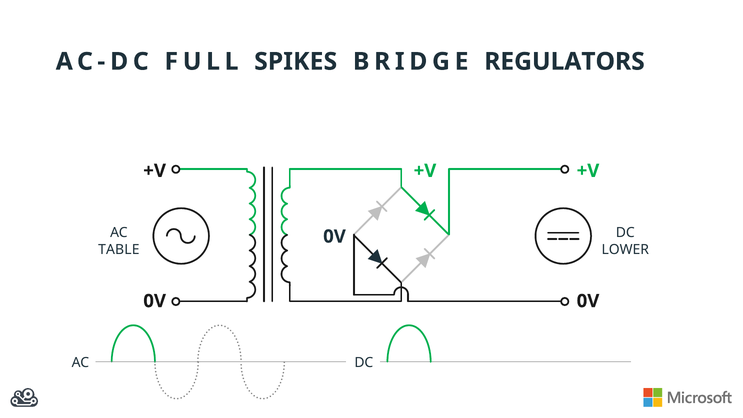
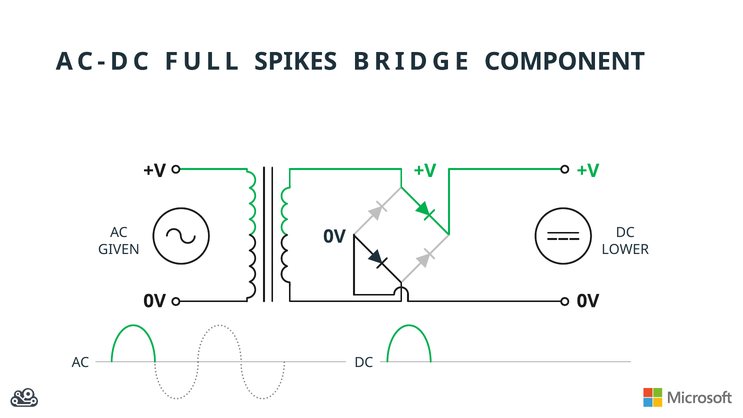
REGULATORS: REGULATORS -> COMPONENT
TABLE: TABLE -> GIVEN
